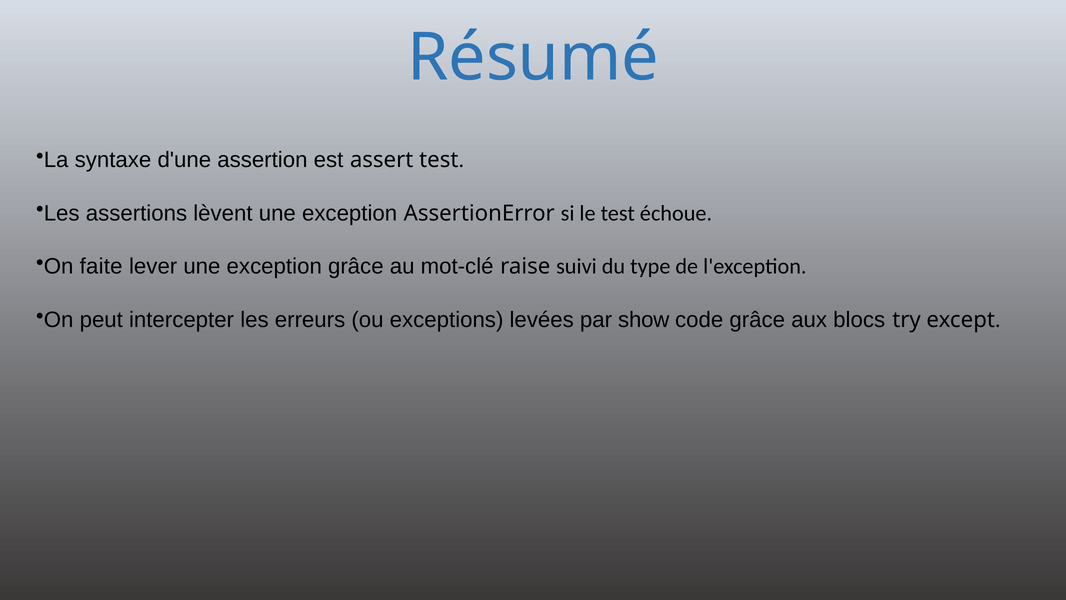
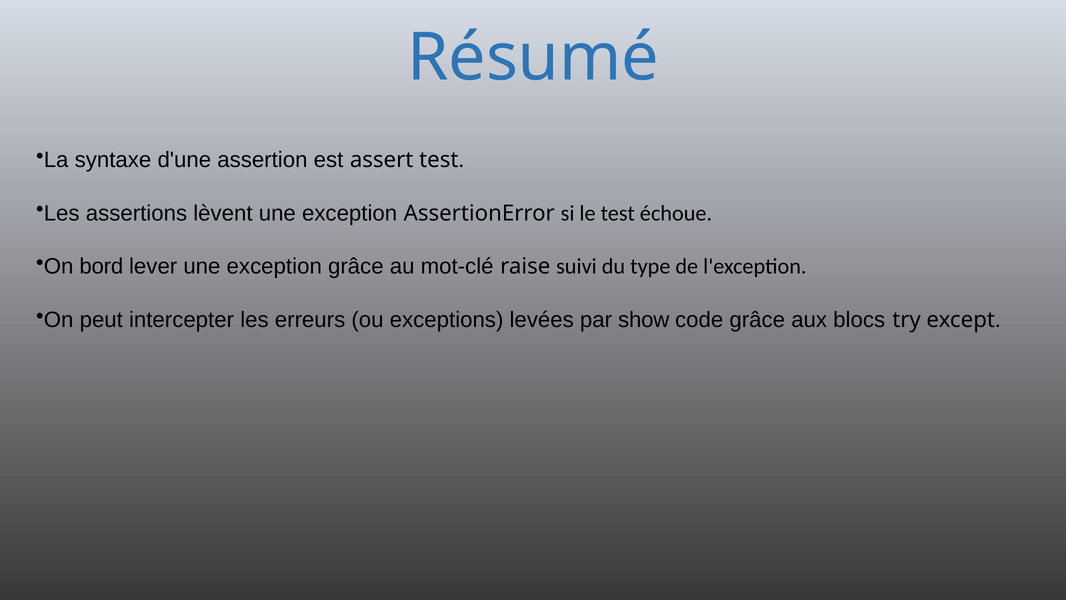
faite: faite -> bord
